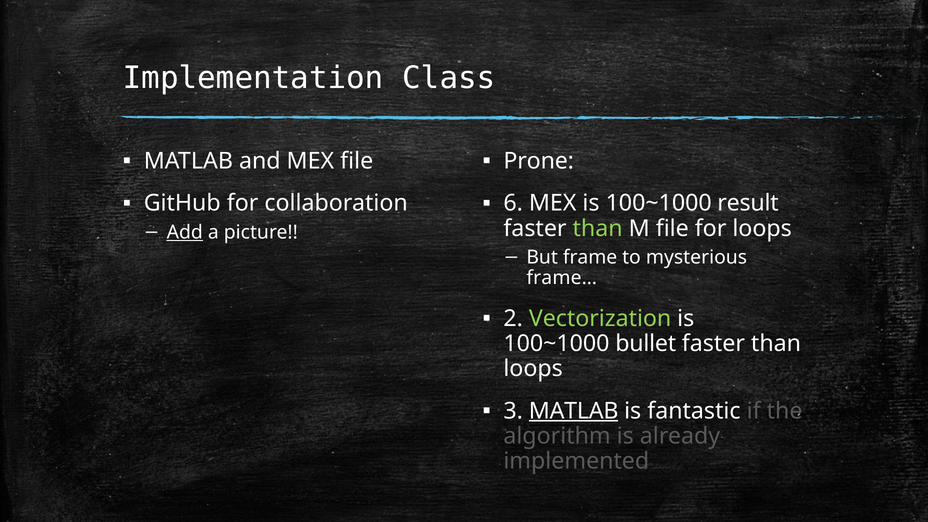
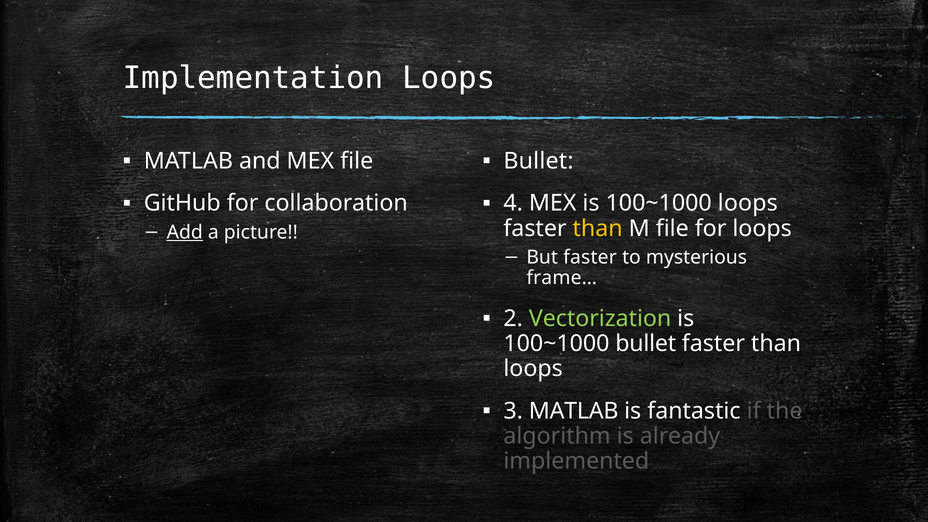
Implementation Class: Class -> Loops
Prone at (539, 161): Prone -> Bullet
6: 6 -> 4
100~1000 result: result -> loops
than at (598, 228) colour: light green -> yellow
But frame: frame -> faster
MATLAB at (574, 411) underline: present -> none
